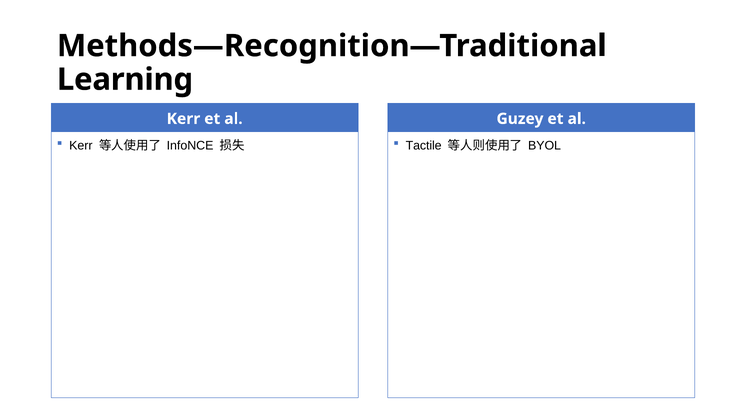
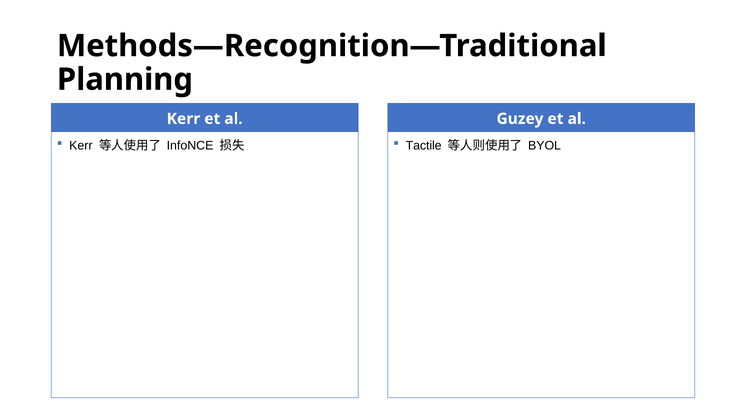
Learning: Learning -> Planning
